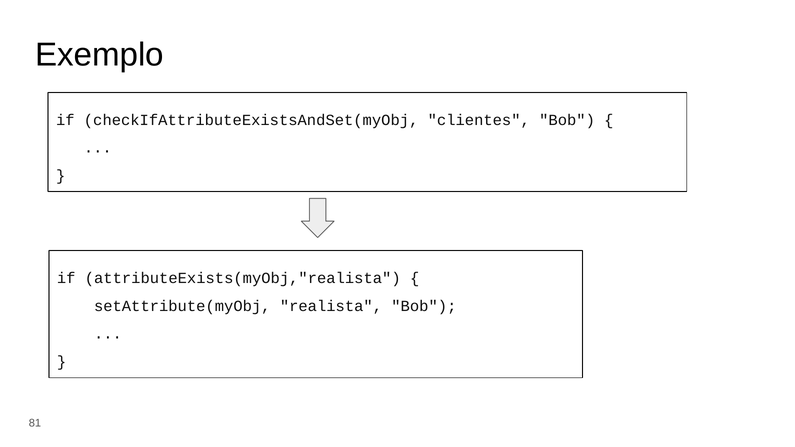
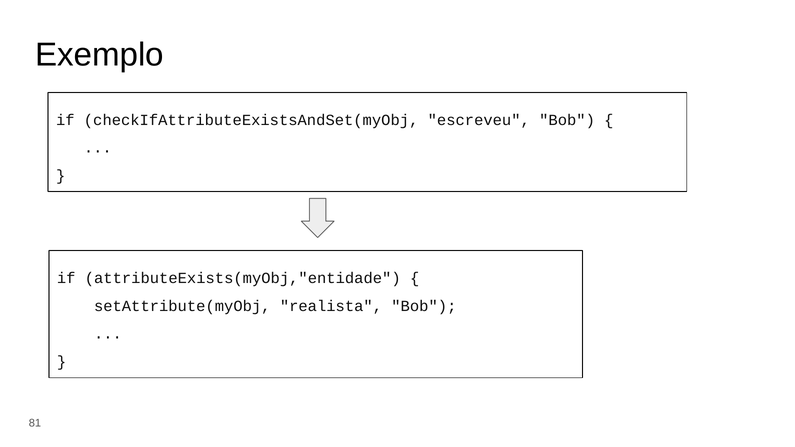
clientes: clientes -> escreveu
attributeExists(myObj,"realista: attributeExists(myObj,"realista -> attributeExists(myObj,"entidade
